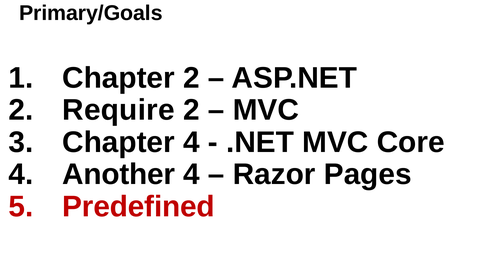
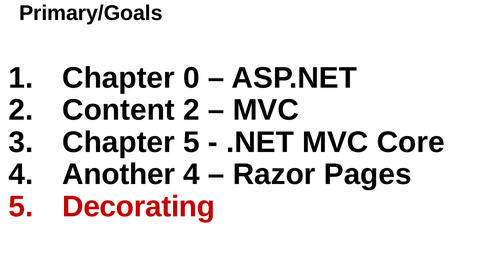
Chapter 2: 2 -> 0
Require: Require -> Content
Chapter 4: 4 -> 5
Predefined: Predefined -> Decorating
